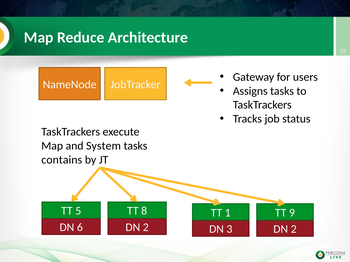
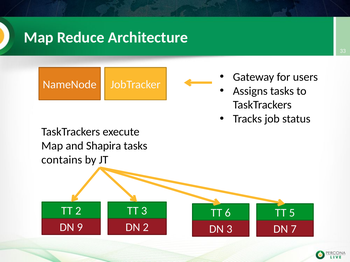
System: System -> Shapira
TT 5: 5 -> 2
TT 8: 8 -> 3
1: 1 -> 6
9: 9 -> 5
6: 6 -> 9
3 DN 2: 2 -> 7
